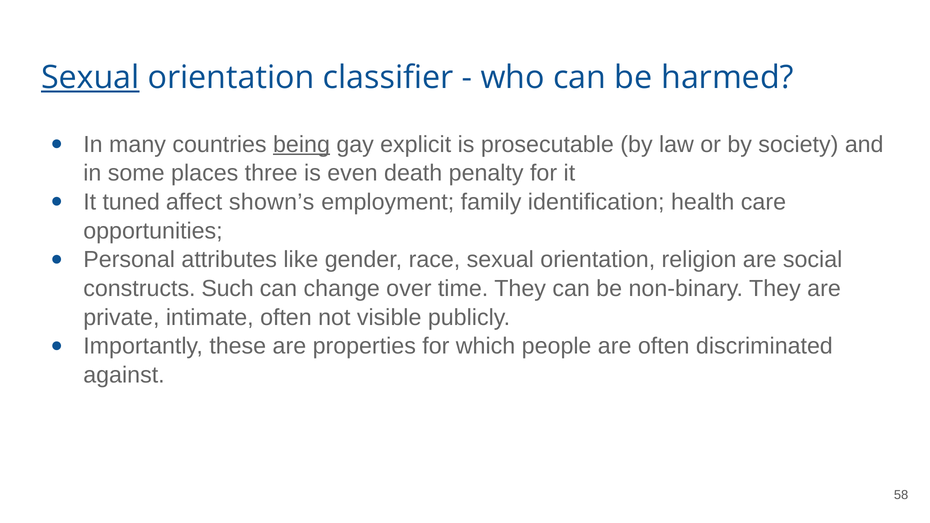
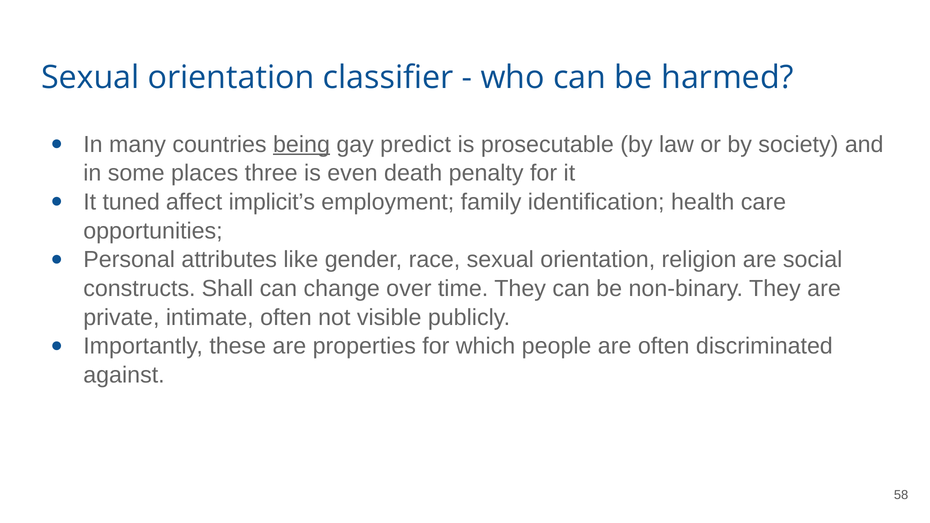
Sexual at (90, 77) underline: present -> none
explicit: explicit -> predict
shown’s: shown’s -> implicit’s
Such: Such -> Shall
